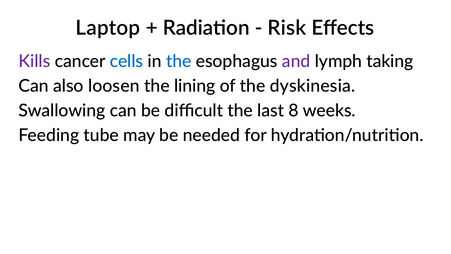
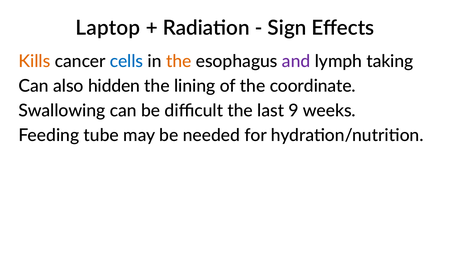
Risk: Risk -> Sign
Kills colour: purple -> orange
the at (179, 61) colour: blue -> orange
loosen: loosen -> hidden
dyskinesia: dyskinesia -> coordinate
8: 8 -> 9
